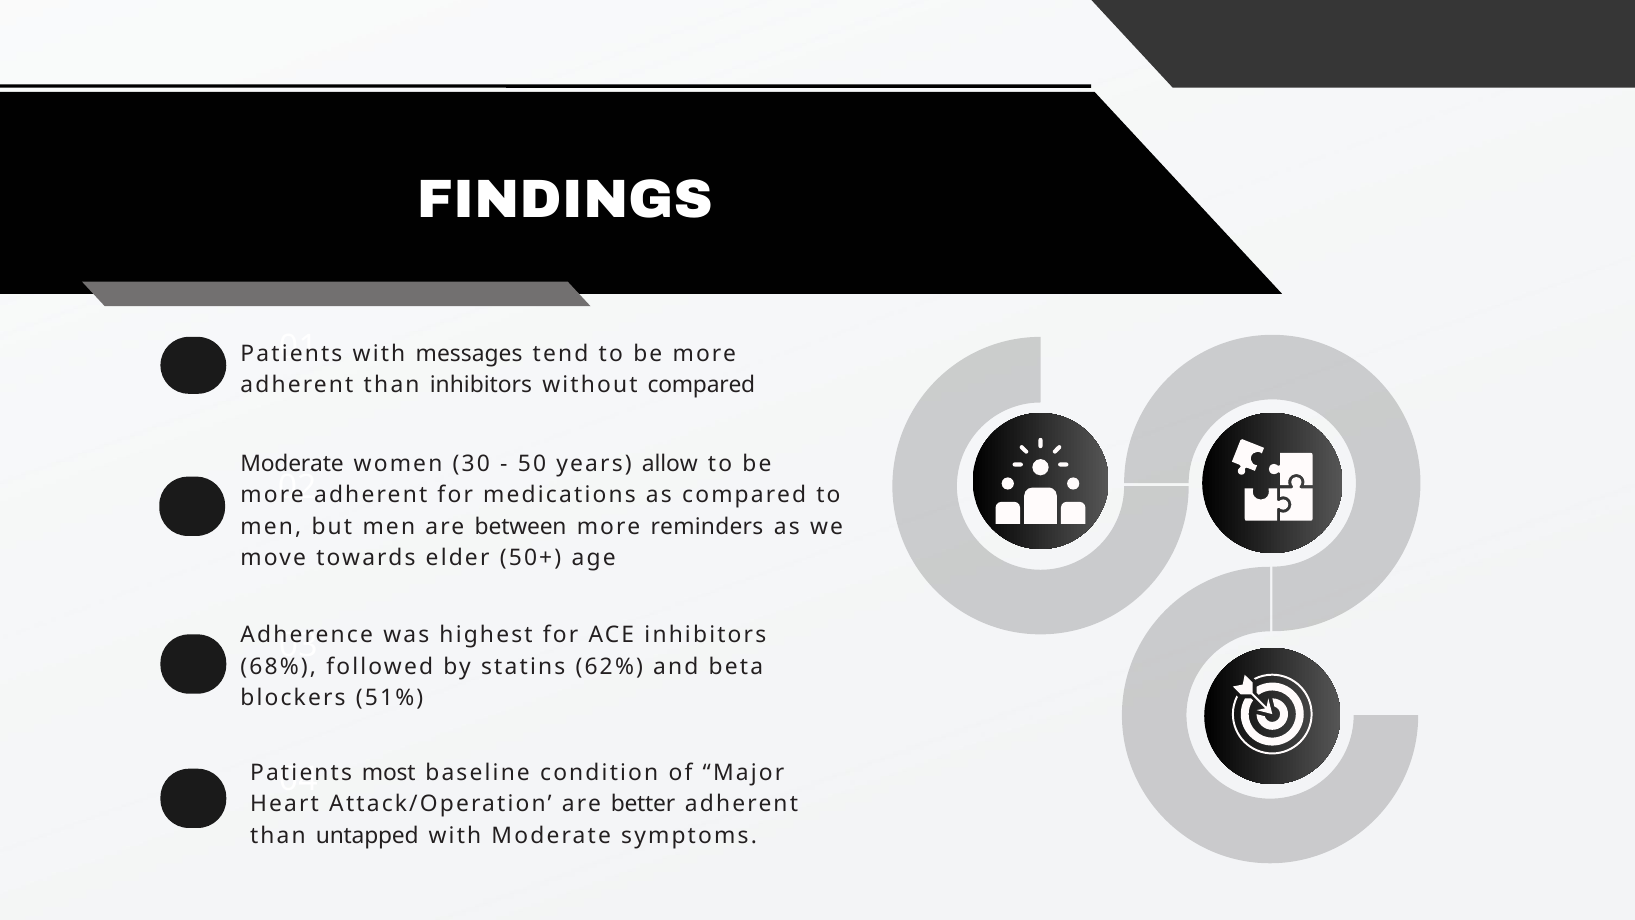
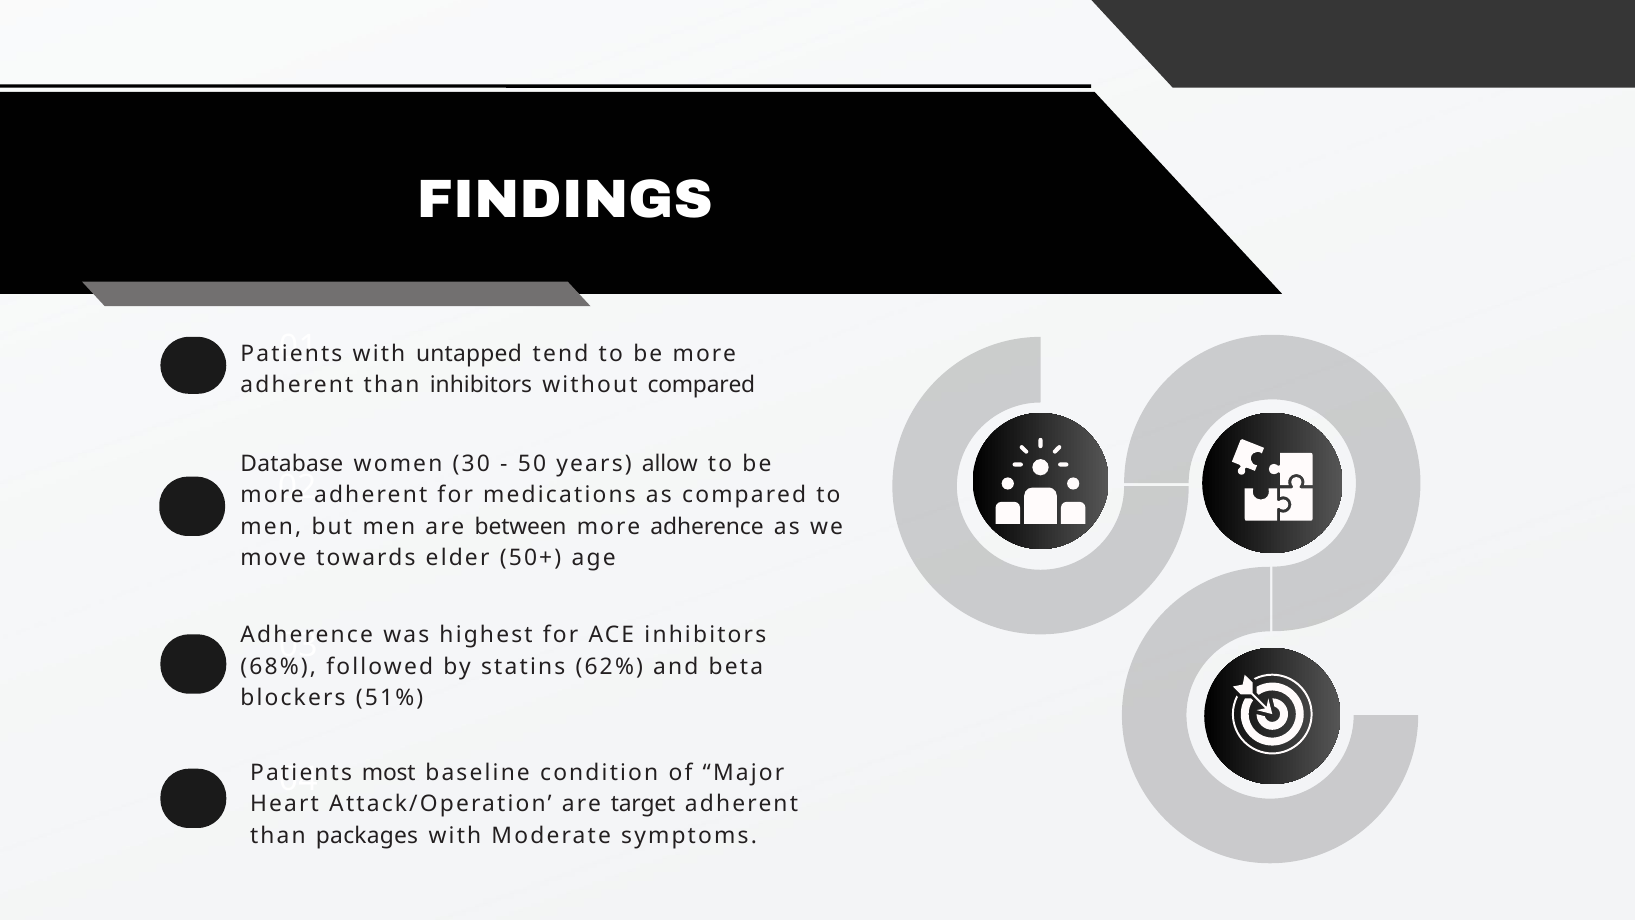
messages: messages -> untapped
Moderate at (292, 464): Moderate -> Database
more reminders: reminders -> adherence
better: better -> target
untapped: untapped -> packages
